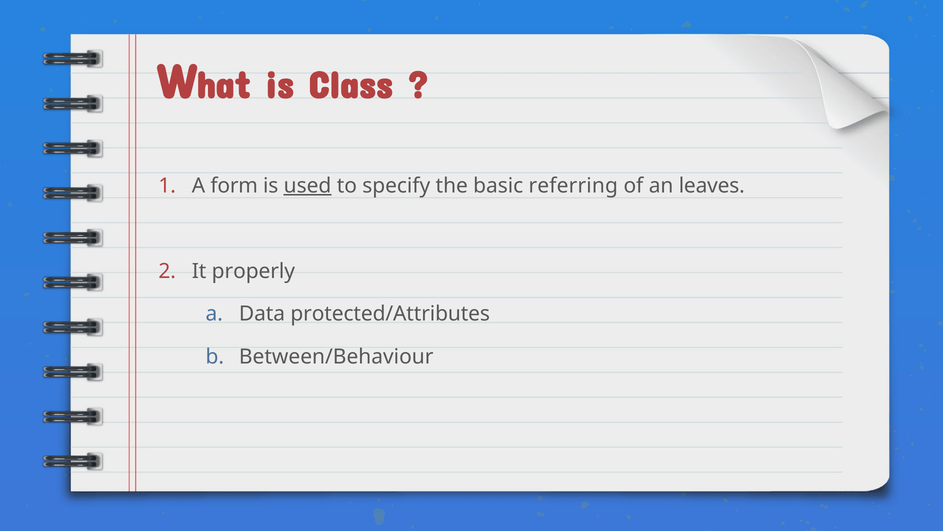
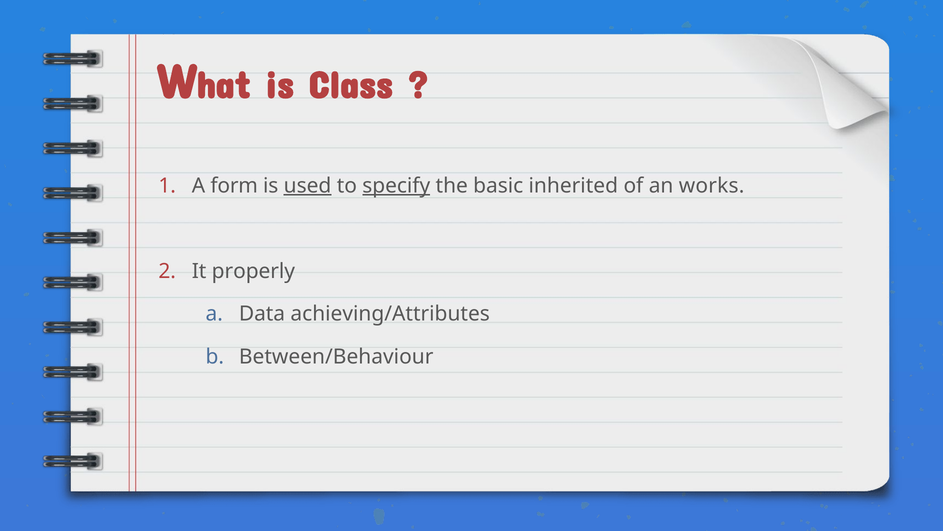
specify underline: none -> present
referring: referring -> inherited
leaves: leaves -> works
protected/Attributes: protected/Attributes -> achieving/Attributes
